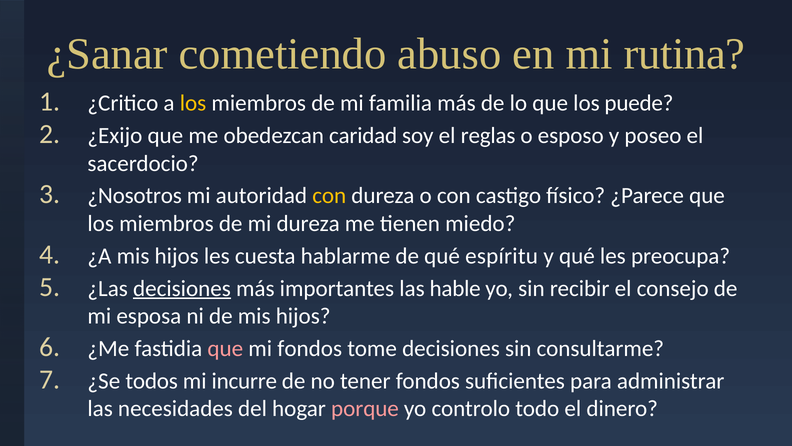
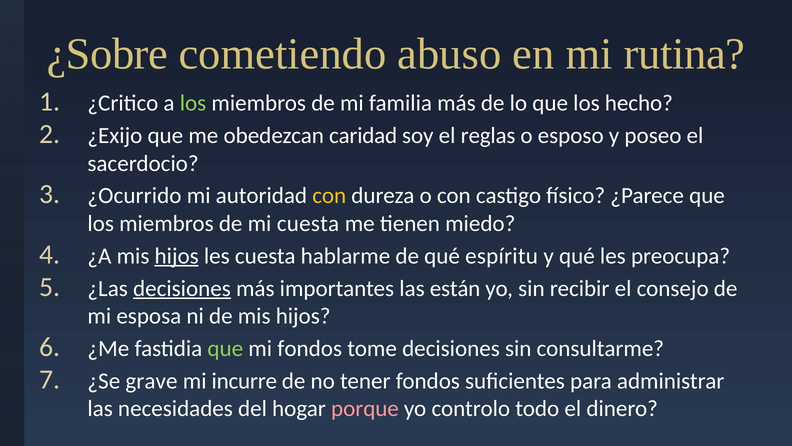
¿Sanar: ¿Sanar -> ¿Sobre
los at (193, 103) colour: yellow -> light green
puede: puede -> hecho
¿Nosotros: ¿Nosotros -> ¿Ocurrido
mi dureza: dureza -> cuesta
hijos at (177, 256) underline: none -> present
hable: hable -> están
que at (225, 348) colour: pink -> light green
todos: todos -> grave
